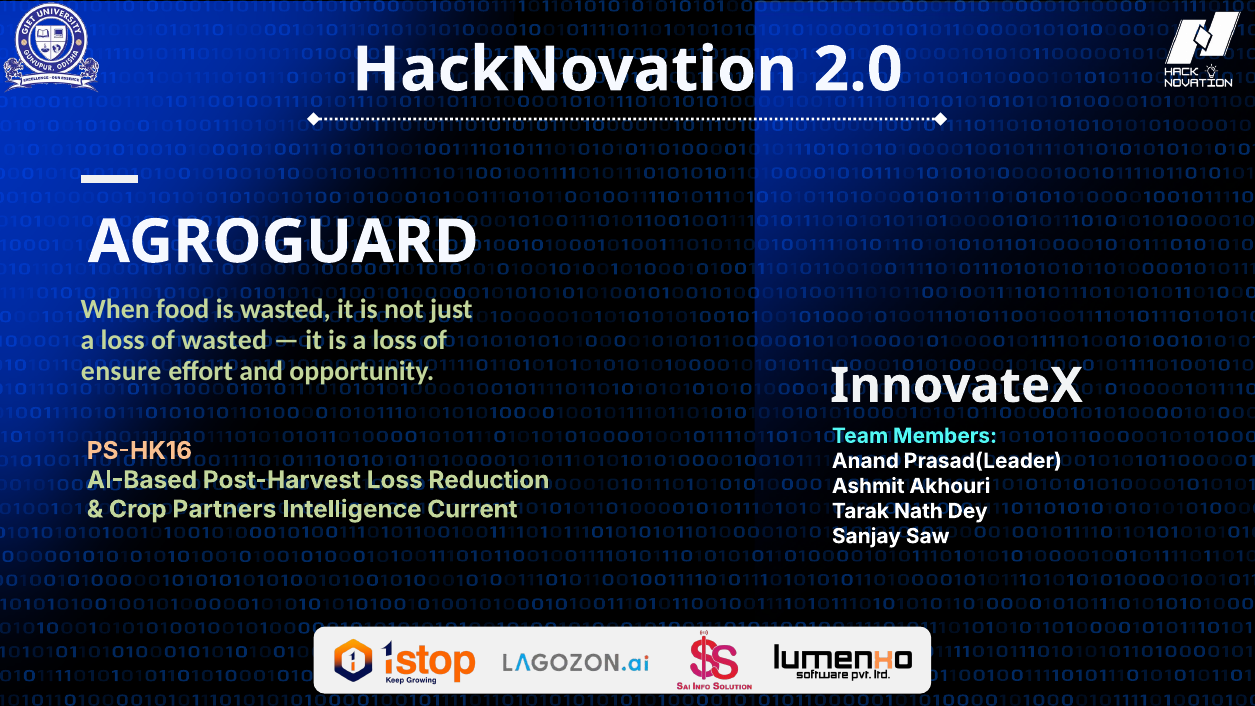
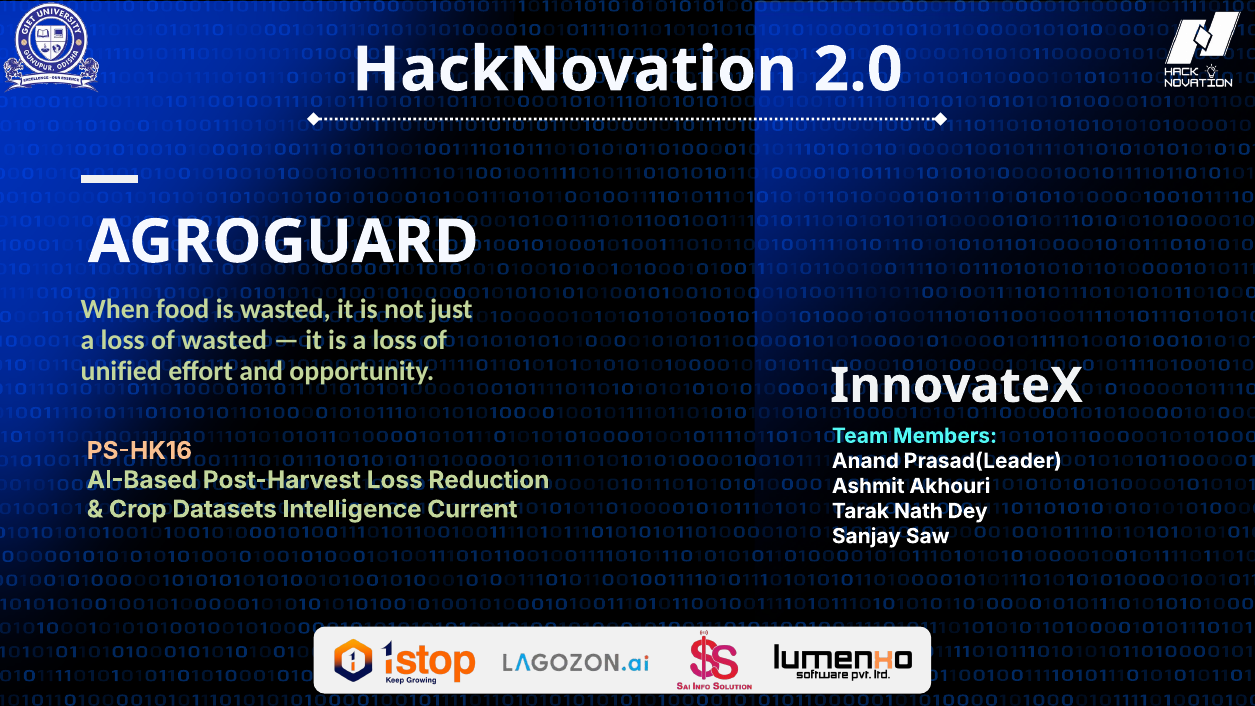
ensure: ensure -> unified
Partners: Partners -> Datasets
